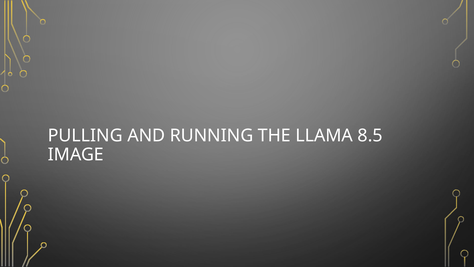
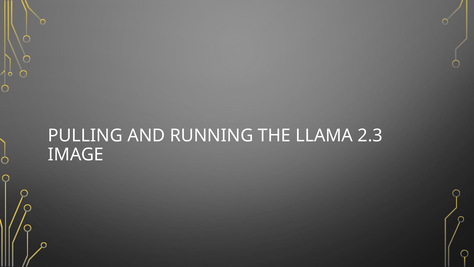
8.5: 8.5 -> 2.3
